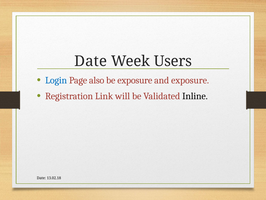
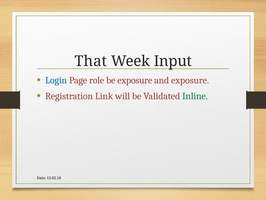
Date at (91, 61): Date -> That
Users: Users -> Input
also: also -> role
Inline colour: black -> green
